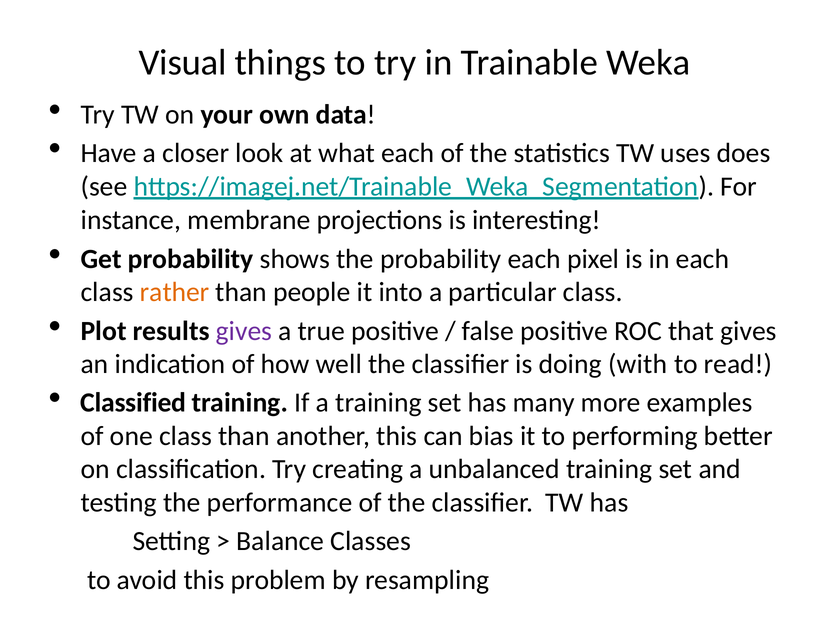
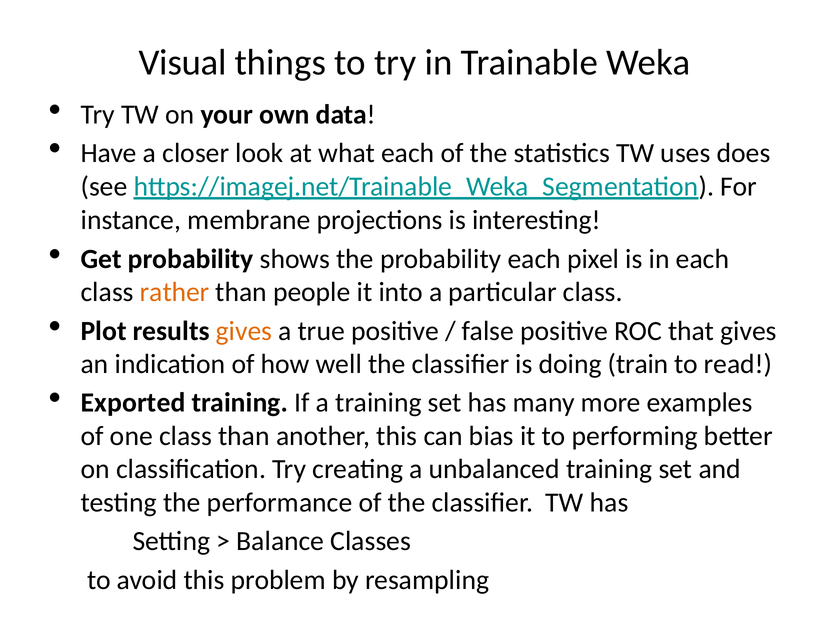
gives at (244, 331) colour: purple -> orange
with: with -> train
Classified: Classified -> Exported
